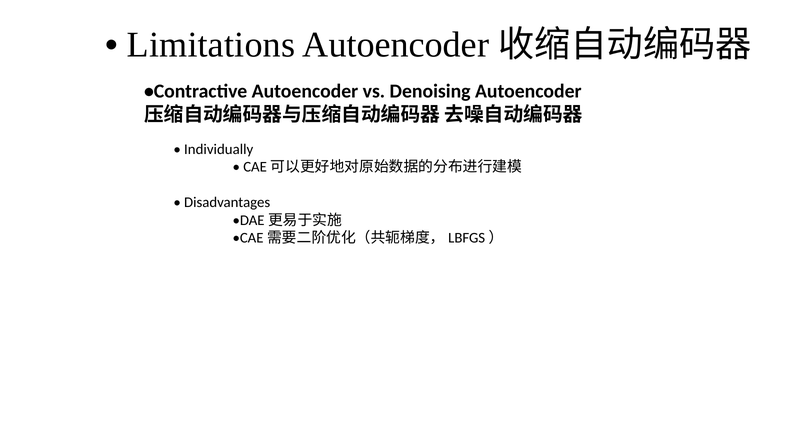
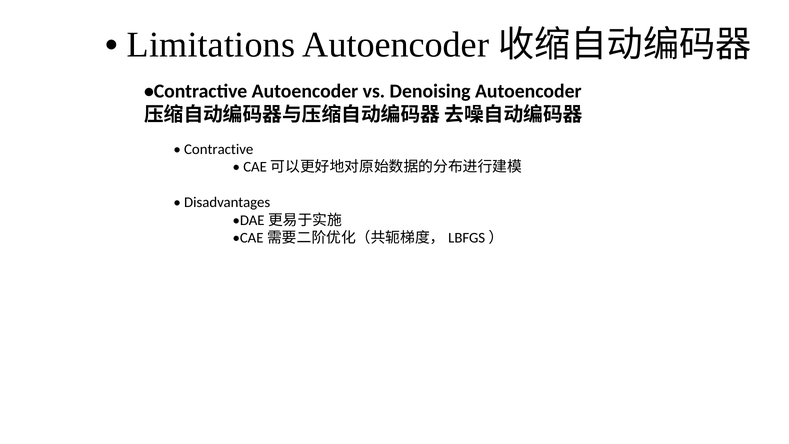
Individually at (219, 149): Individually -> Contractive
